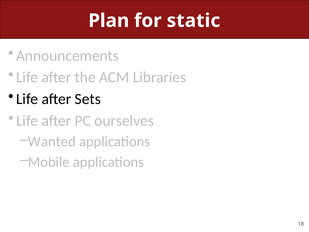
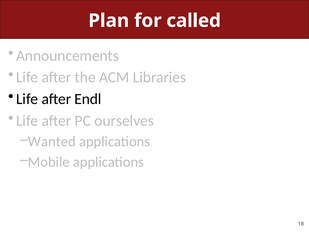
static: static -> called
Sets: Sets -> Endl
